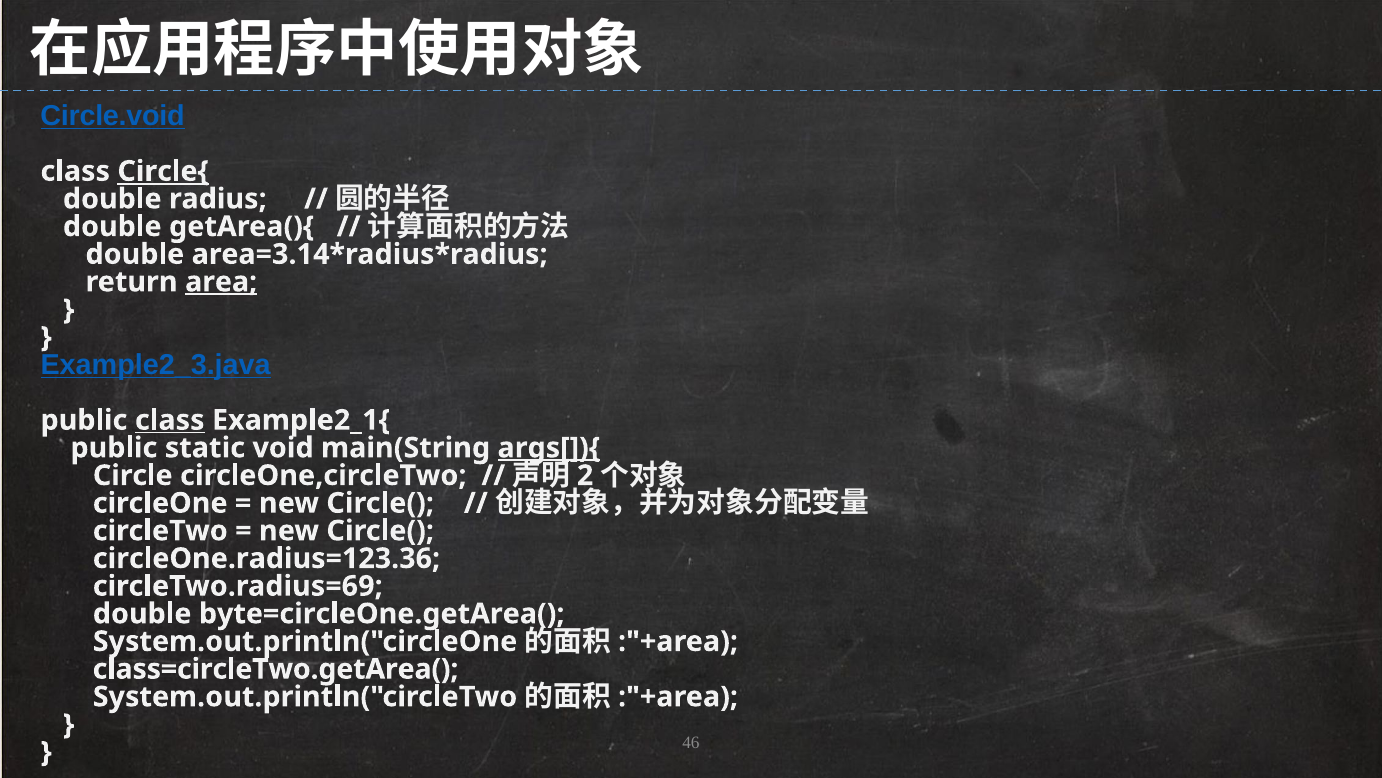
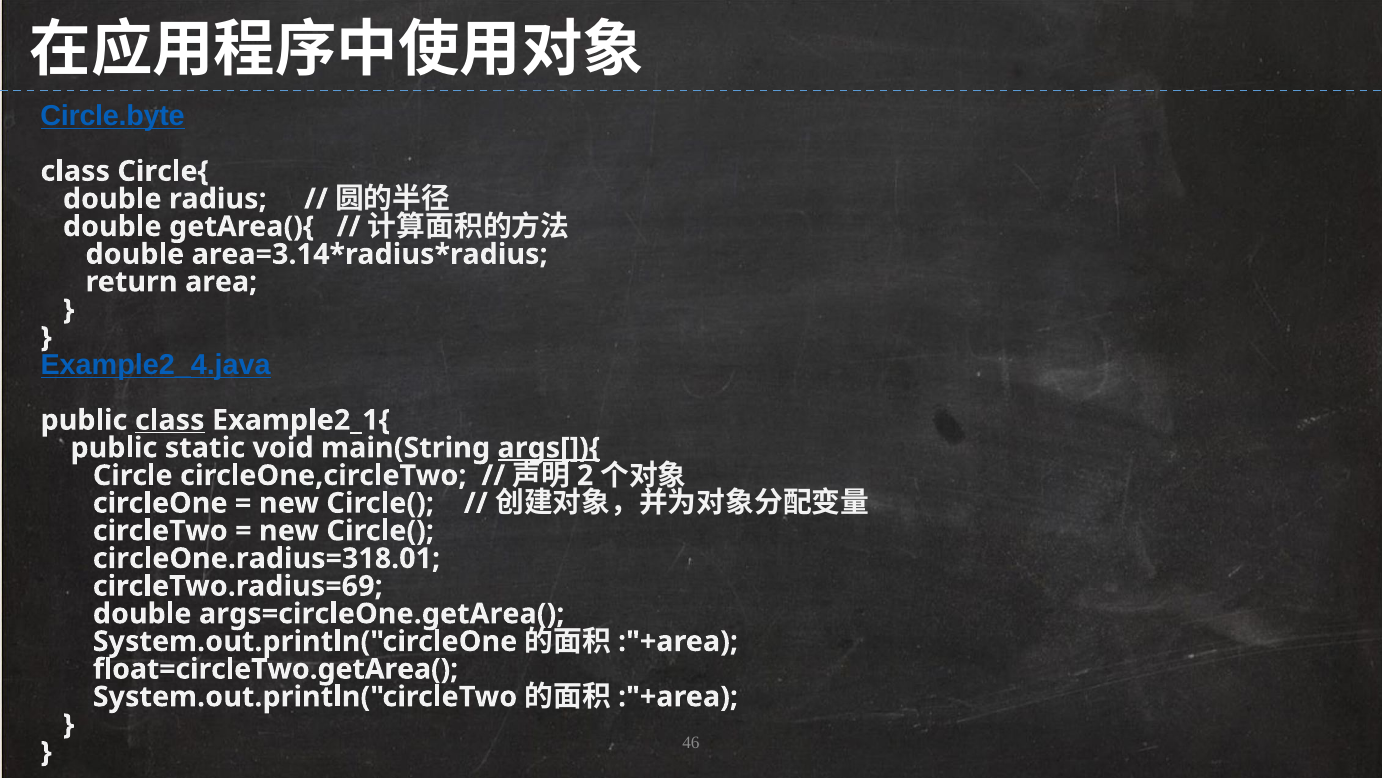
Circle.void: Circle.void -> Circle.byte
Circle{ underline: present -> none
area underline: present -> none
Example2_3.java: Example2_3.java -> Example2_4.java
circleOne.radius=123.36: circleOne.radius=123.36 -> circleOne.radius=318.01
byte=circleOne.getArea(: byte=circleOne.getArea( -> args=circleOne.getArea(
class=circleTwo.getArea(: class=circleTwo.getArea( -> float=circleTwo.getArea(
